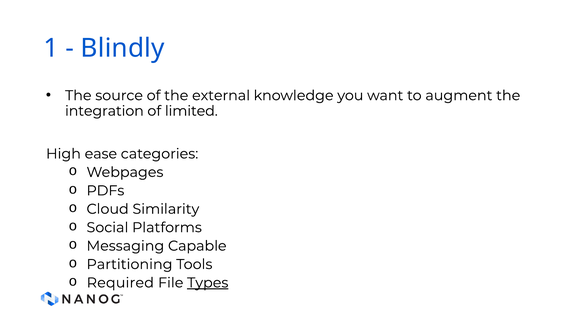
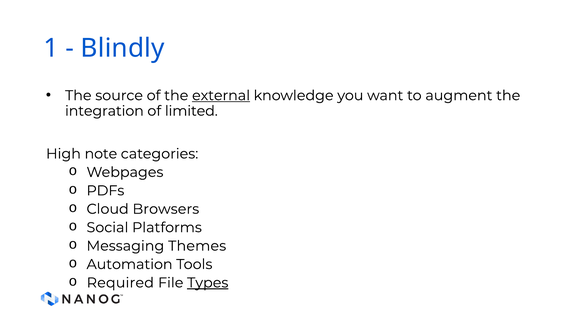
external underline: none -> present
ease: ease -> note
Similarity: Similarity -> Browsers
Capable: Capable -> Themes
Partitioning: Partitioning -> Automation
